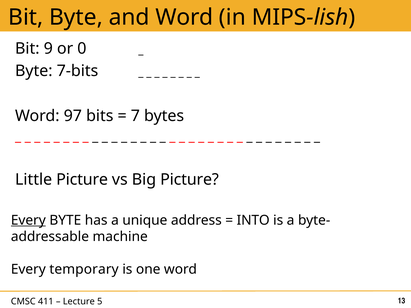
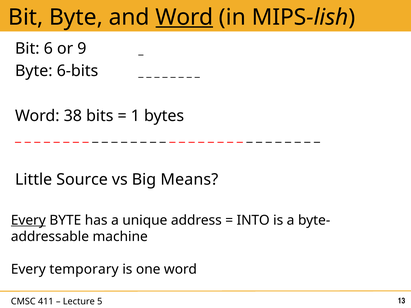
Word at (184, 17) underline: none -> present
9: 9 -> 6
0: 0 -> 9
7-bits: 7-bits -> 6-bits
97: 97 -> 38
7: 7 -> 1
Little Picture: Picture -> Source
Big Picture: Picture -> Means
